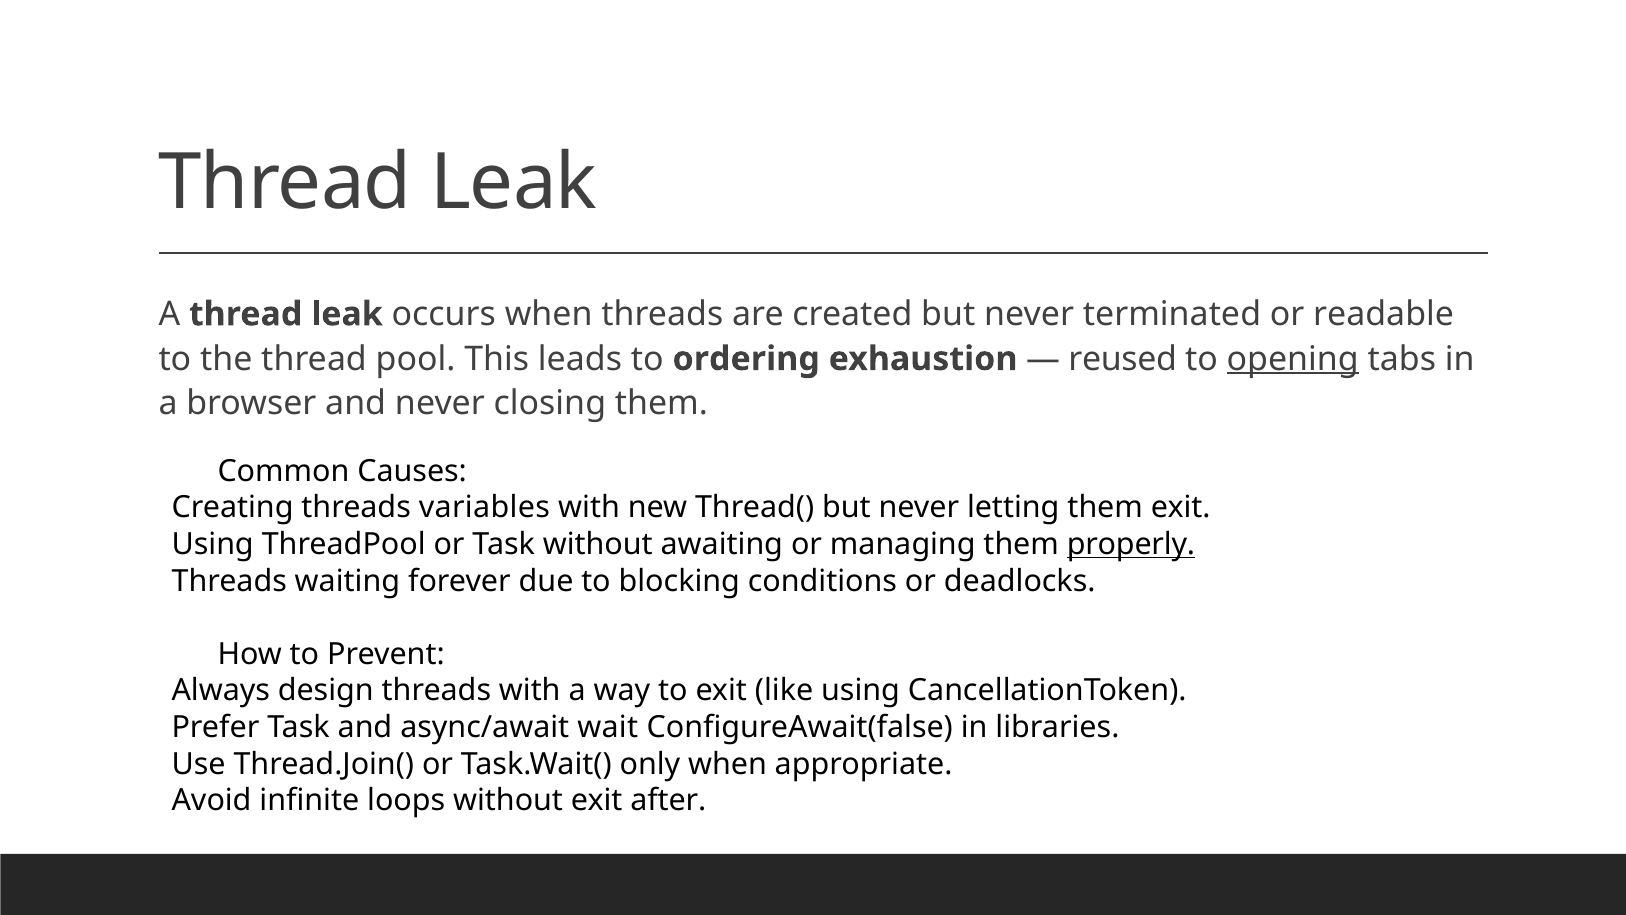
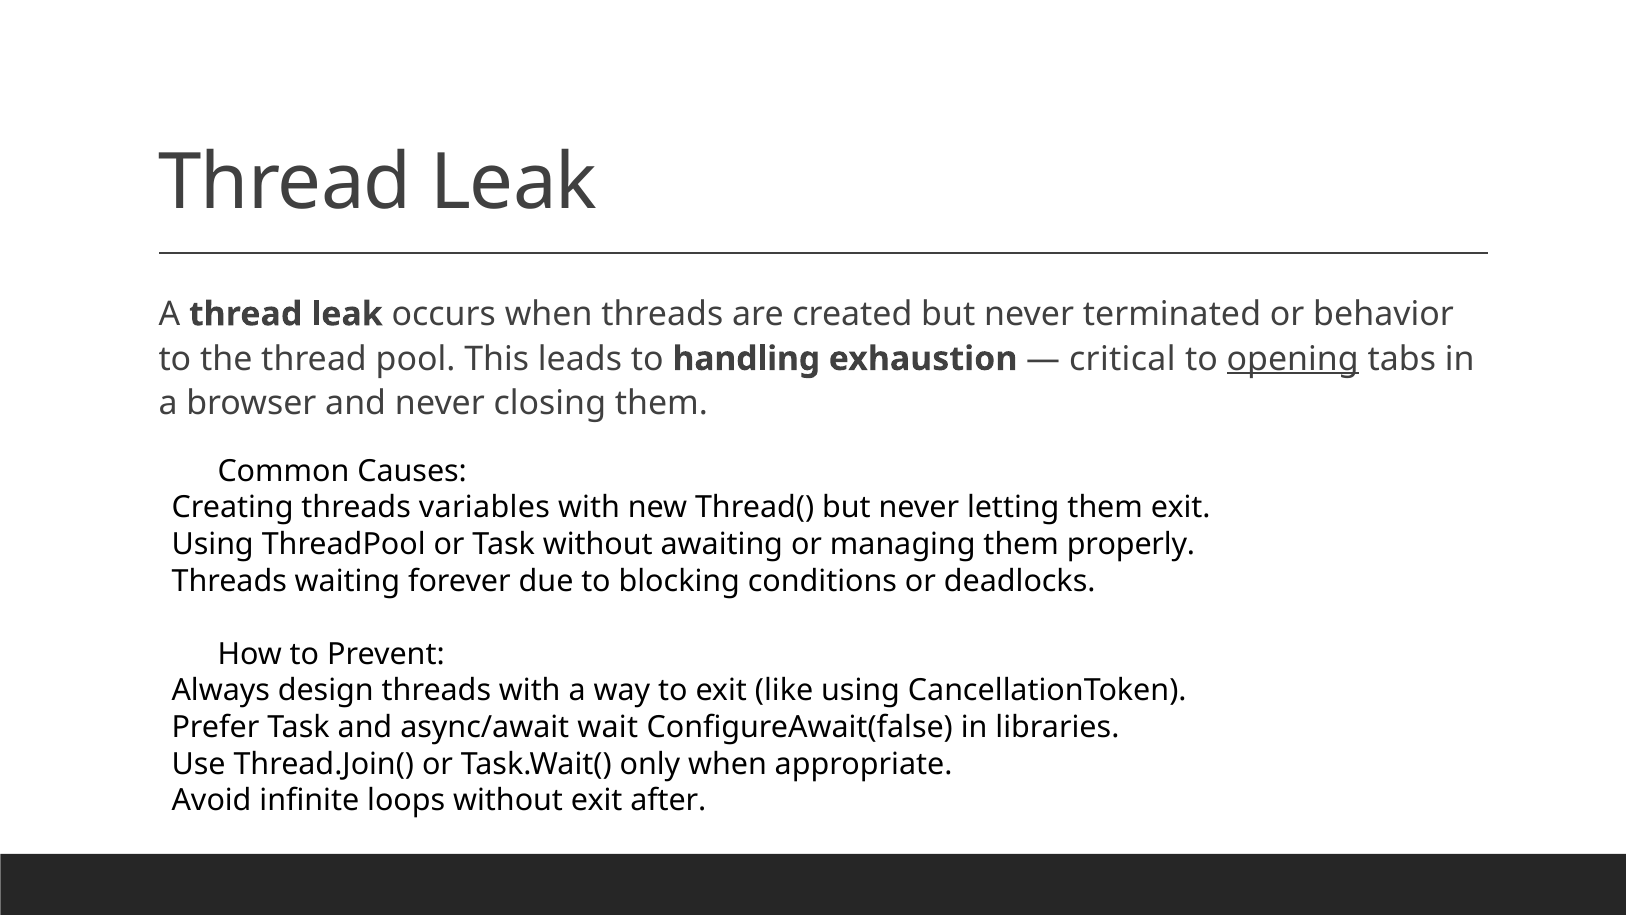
readable: readable -> behavior
ordering: ordering -> handling
reused: reused -> critical
properly underline: present -> none
